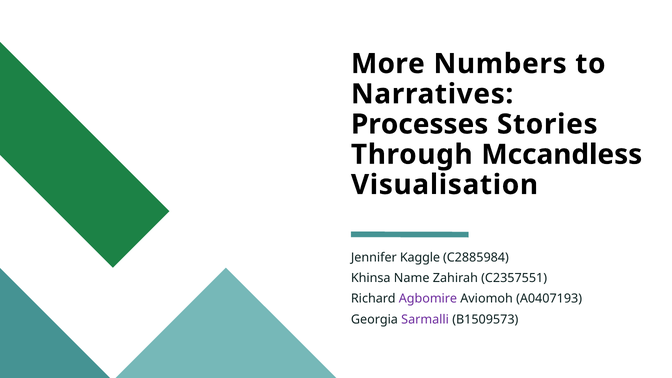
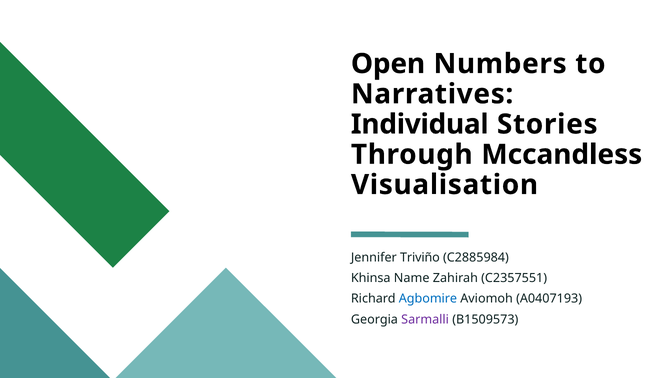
More: More -> Open
Processes: Processes -> Individual
Kaggle: Kaggle -> Triviño
Agbomire colour: purple -> blue
